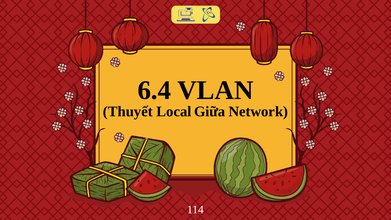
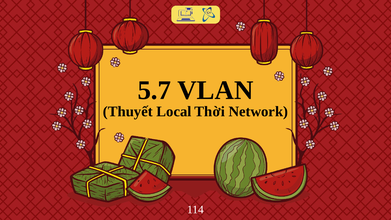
6.4: 6.4 -> 5.7
Giữa: Giữa -> Thời
